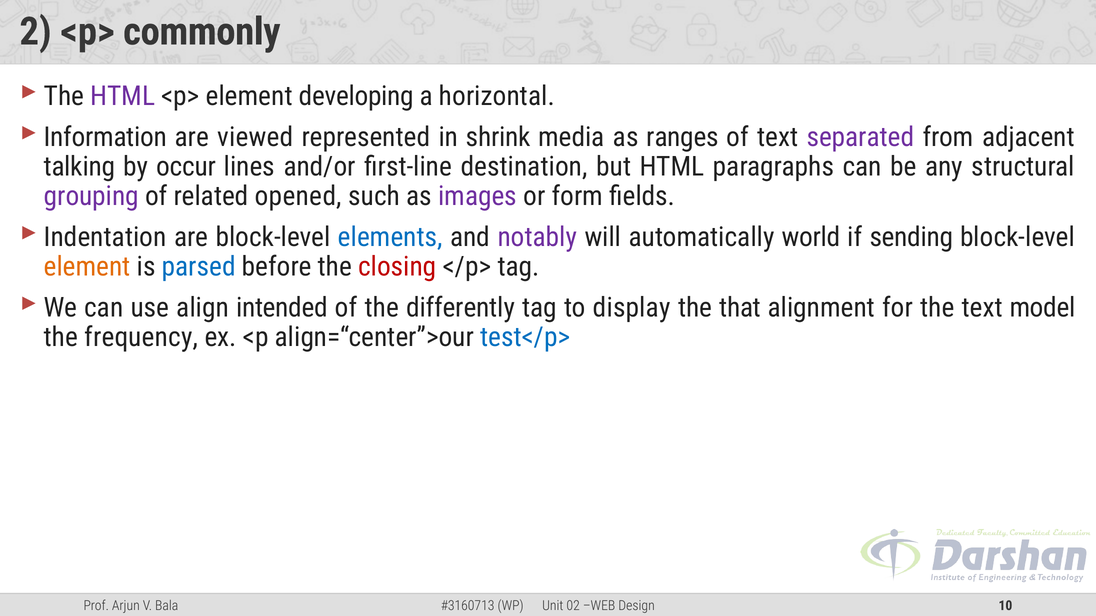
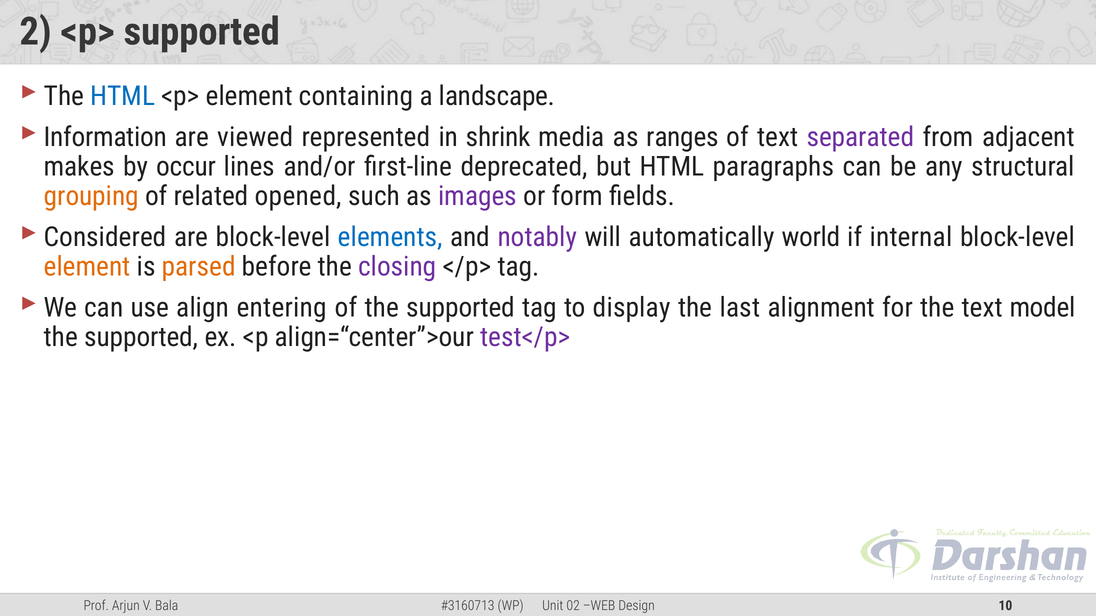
<p> commonly: commonly -> supported
HTML at (123, 96) colour: purple -> blue
developing: developing -> containing
horizontal: horizontal -> landscape
talking: talking -> makes
destination: destination -> deprecated
grouping colour: purple -> orange
Indentation: Indentation -> Considered
sending: sending -> internal
parsed colour: blue -> orange
closing colour: red -> purple
intended: intended -> entering
of the differently: differently -> supported
that: that -> last
frequency at (141, 338): frequency -> supported
test</p> colour: blue -> purple
